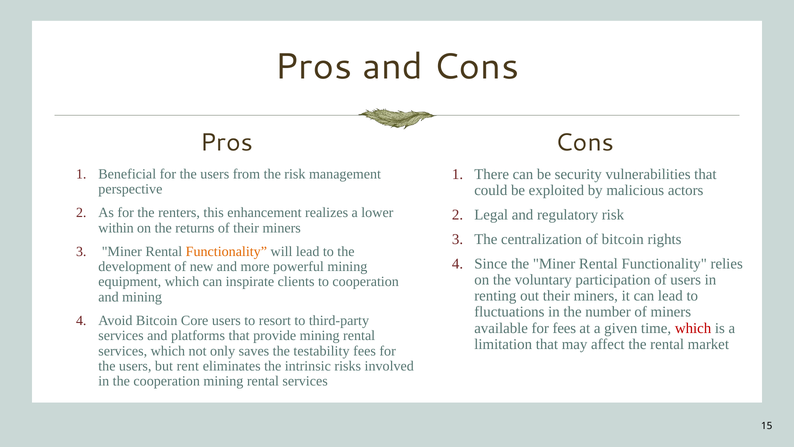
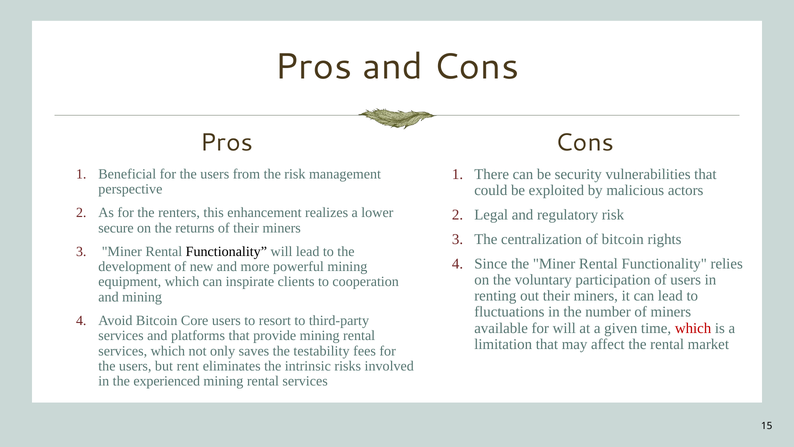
within: within -> secure
Functionality at (226, 251) colour: orange -> black
for fees: fees -> will
the cooperation: cooperation -> experienced
